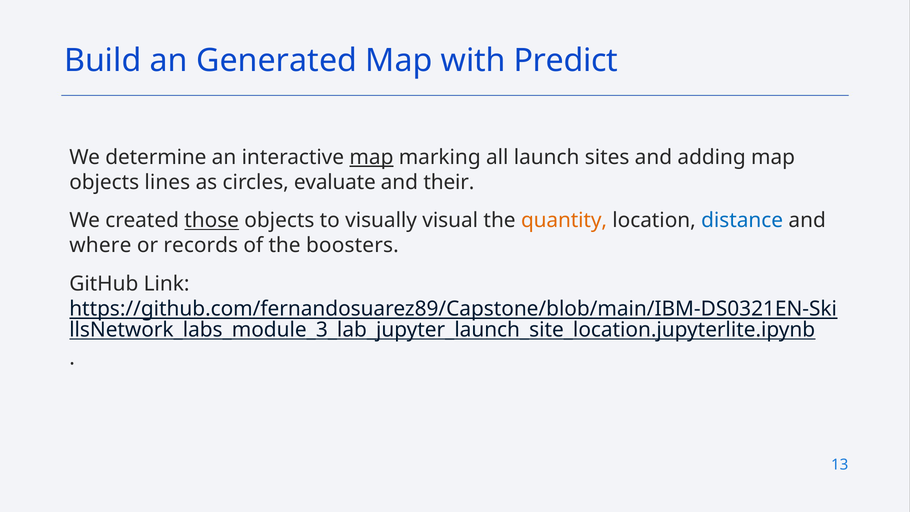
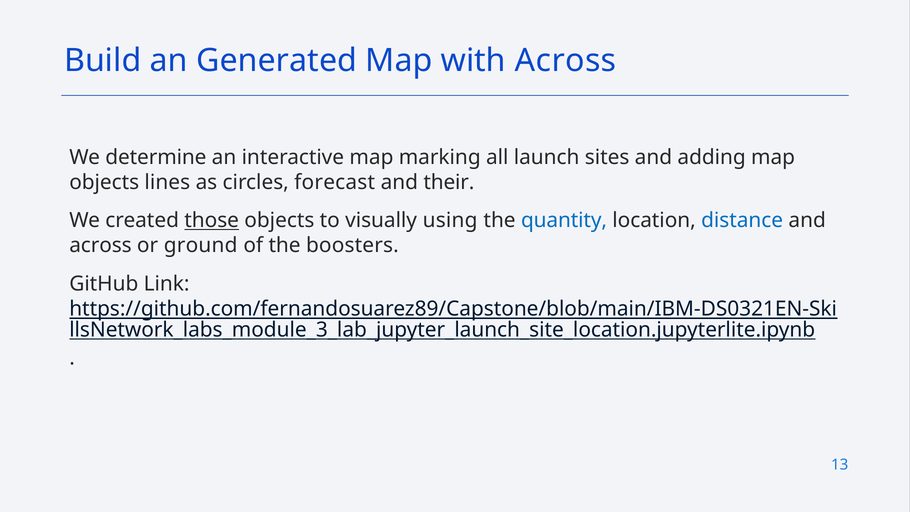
with Predict: Predict -> Across
map at (371, 157) underline: present -> none
evaluate: evaluate -> forecast
visual: visual -> using
quantity colour: orange -> blue
where at (100, 245): where -> across
records: records -> ground
